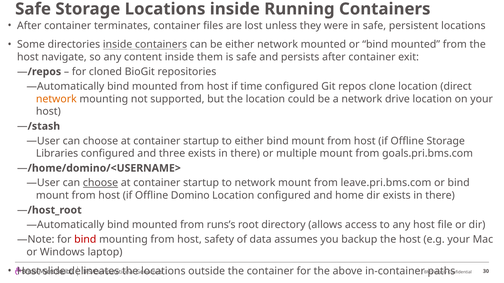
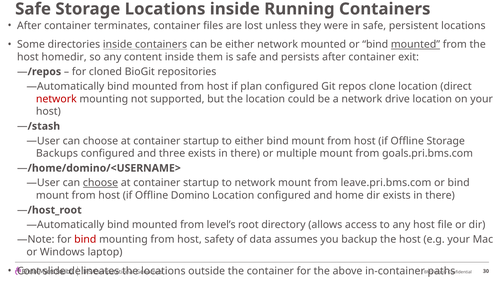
mounted at (416, 44) underline: none -> present
navigate: navigate -> homedir
time: time -> plan
network at (56, 99) colour: orange -> red
Libraries: Libraries -> Backups
runs’s: runs’s -> level’s
Host at (29, 271): Host -> Cont
